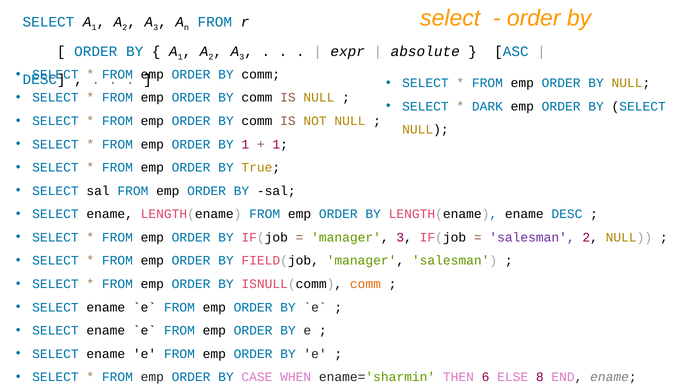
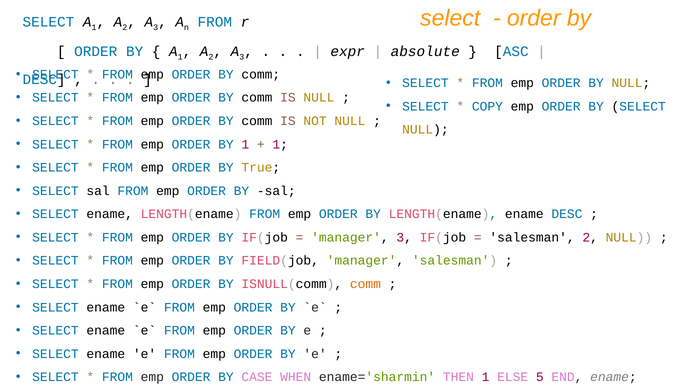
DARK: DARK -> COPY
salesman at (532, 237) colour: purple -> black
THEN 6: 6 -> 1
8: 8 -> 5
